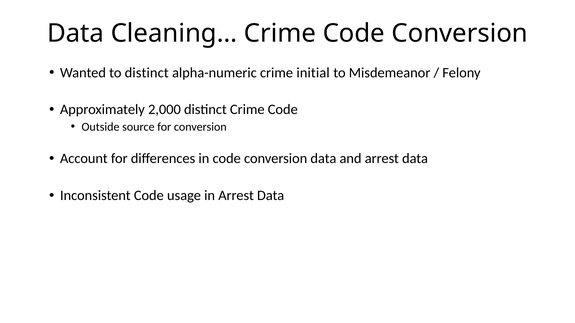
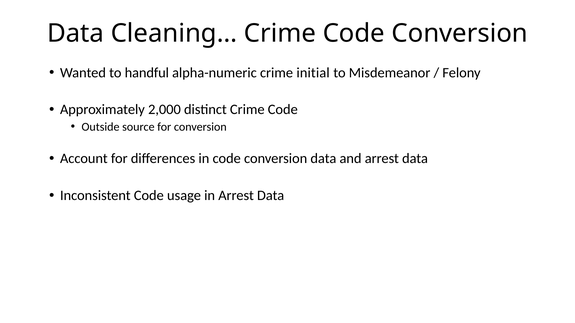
to distinct: distinct -> handful
